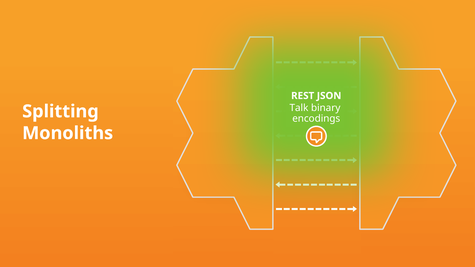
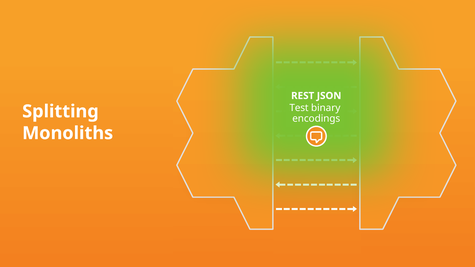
Talk: Talk -> Test
